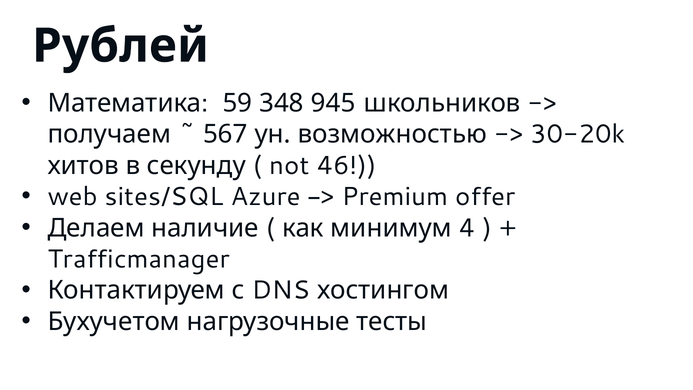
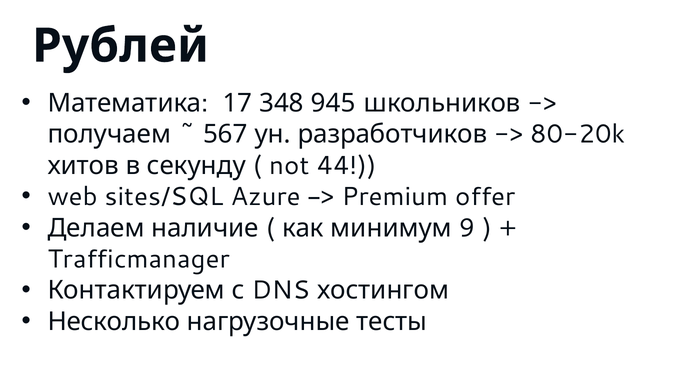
59: 59 -> 17
возможностью: возможностью -> разработчиков
30-20k: 30-20k -> 80-20k
46: 46 -> 44
4: 4 -> 9
Бухучетом: Бухучетом -> Несколько
